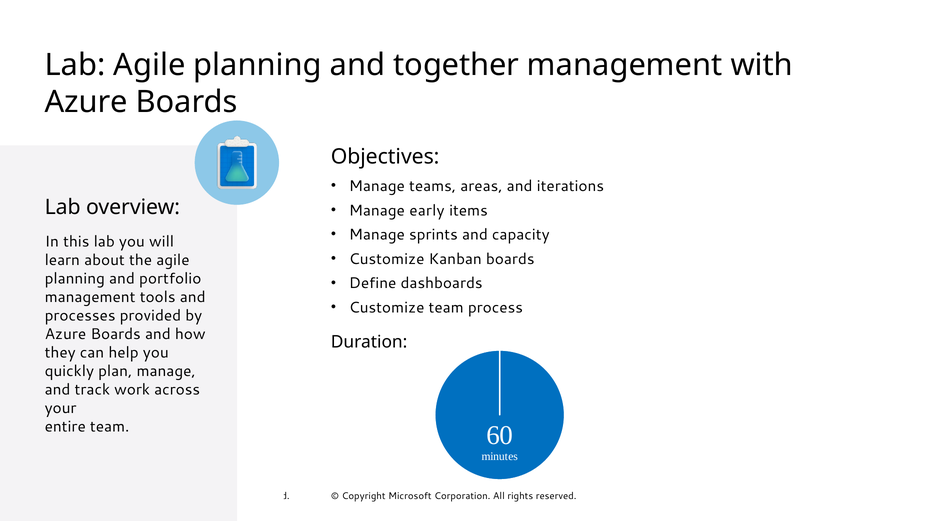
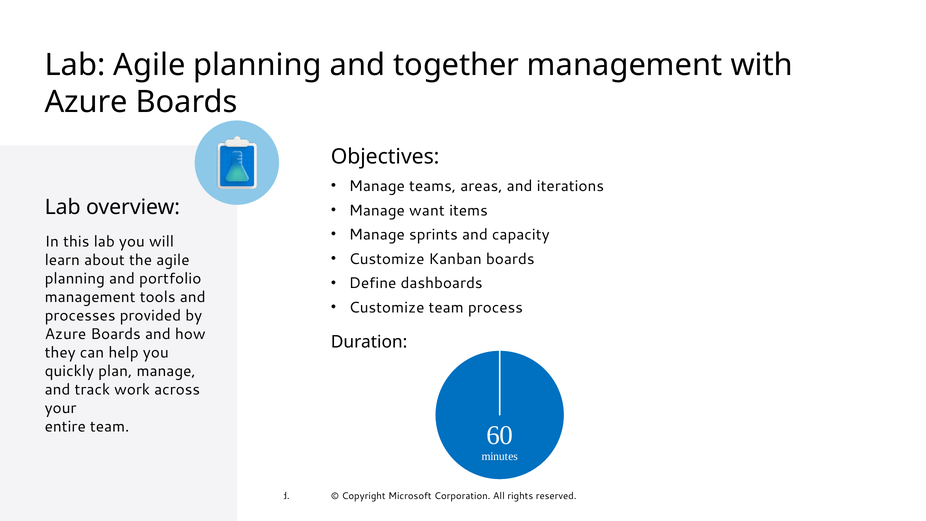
early: early -> want
